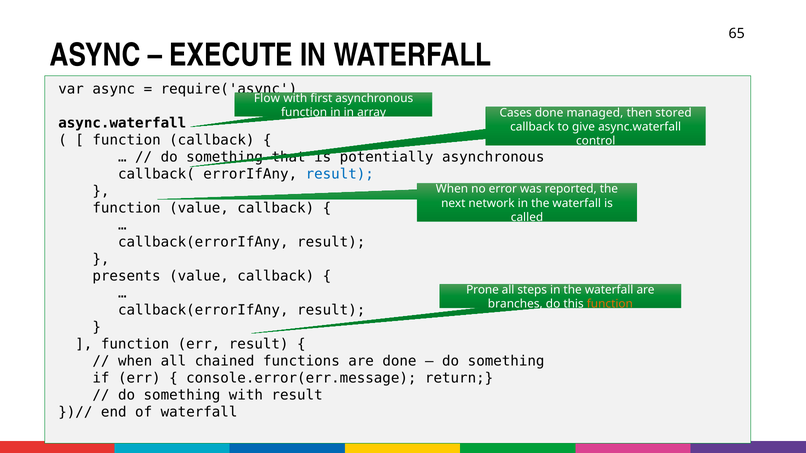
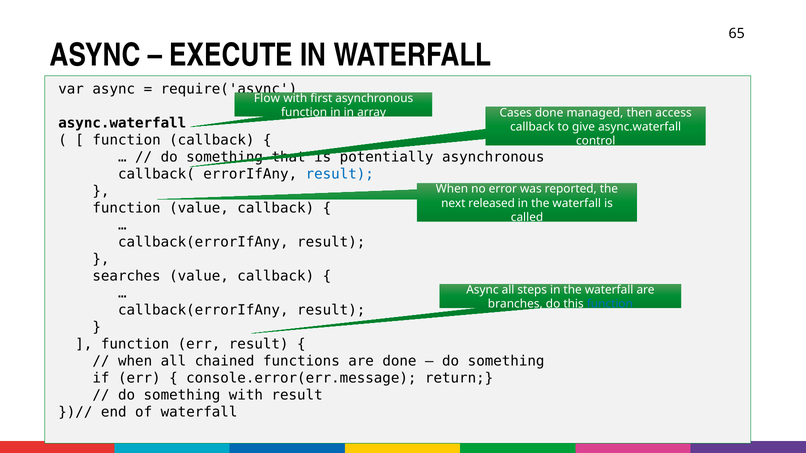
stored: stored -> access
network: network -> released
presents: presents -> searches
Prone at (482, 290): Prone -> Async
function at (610, 304) colour: orange -> blue
